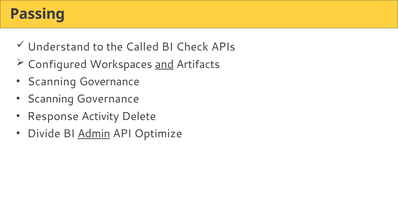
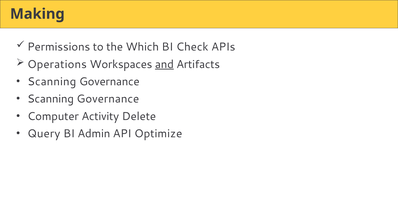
Passing: Passing -> Making
Understand: Understand -> Permissions
Called: Called -> Which
Configured: Configured -> Operations
Response: Response -> Computer
Divide: Divide -> Query
Admin underline: present -> none
